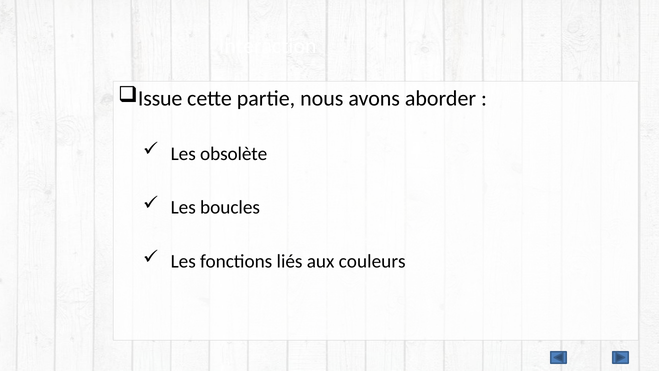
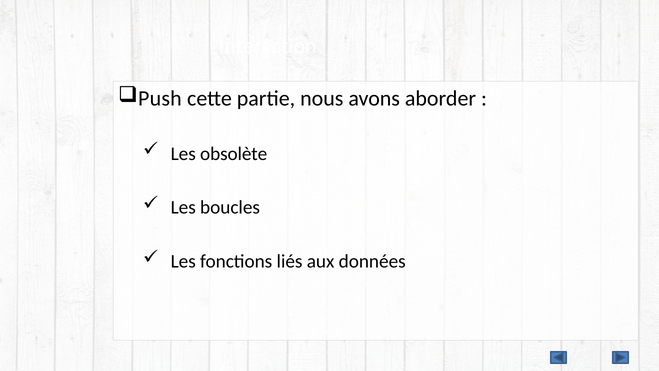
Issue: Issue -> Push
couleurs: couleurs -> données
